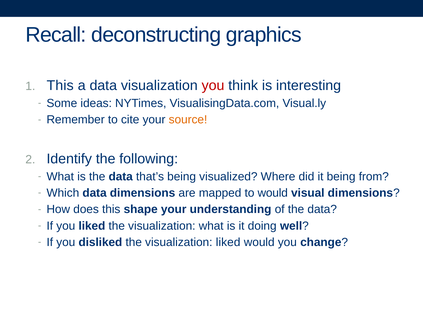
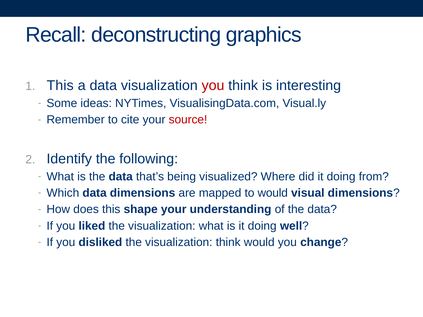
source colour: orange -> red
did it being: being -> doing
visualization liked: liked -> think
